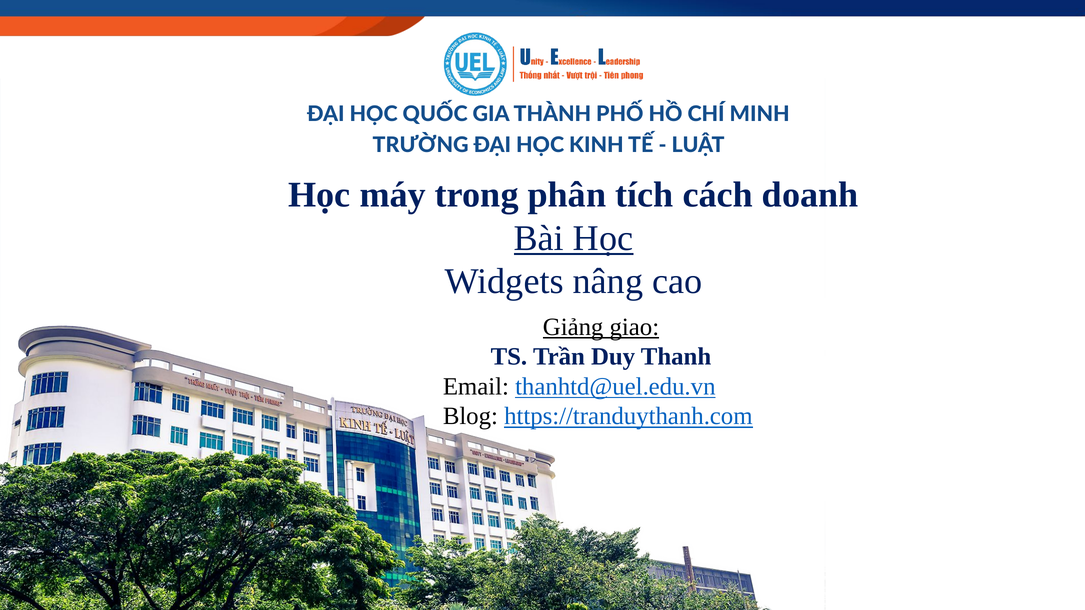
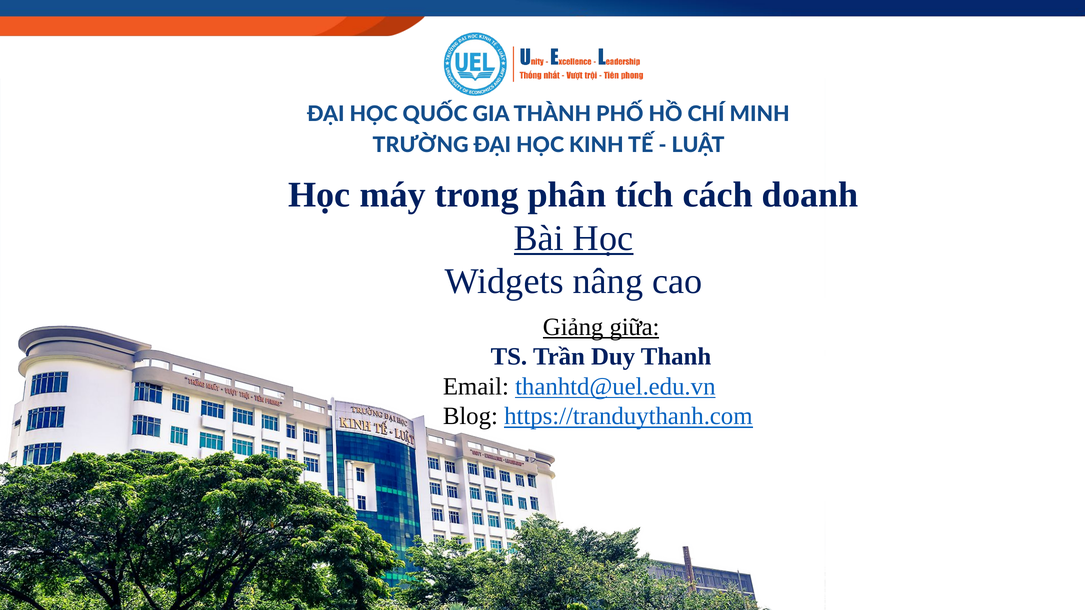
giao: giao -> giữa
